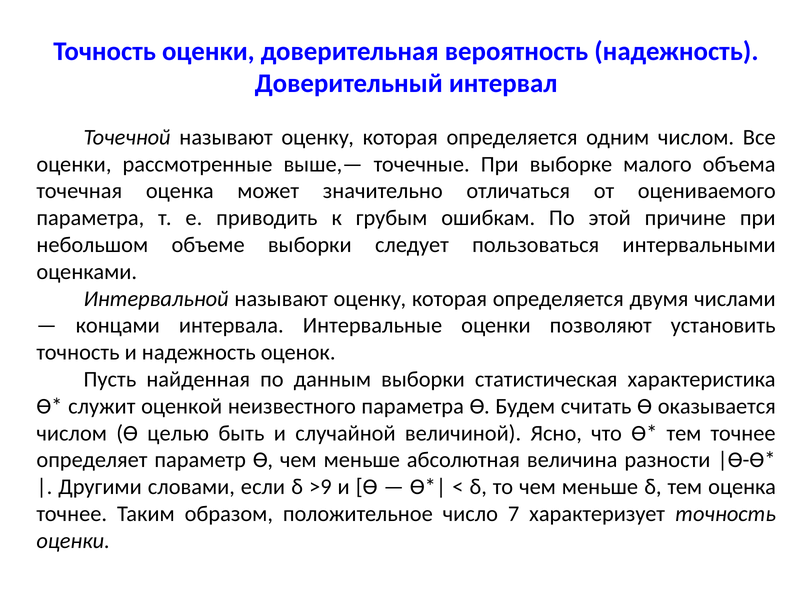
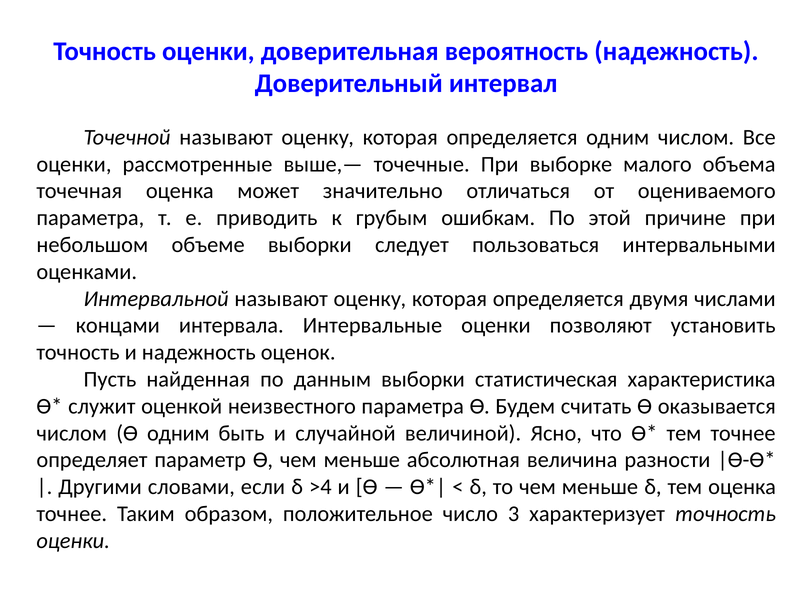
Ө целью: целью -> одним
>9: >9 -> >4
7: 7 -> 3
